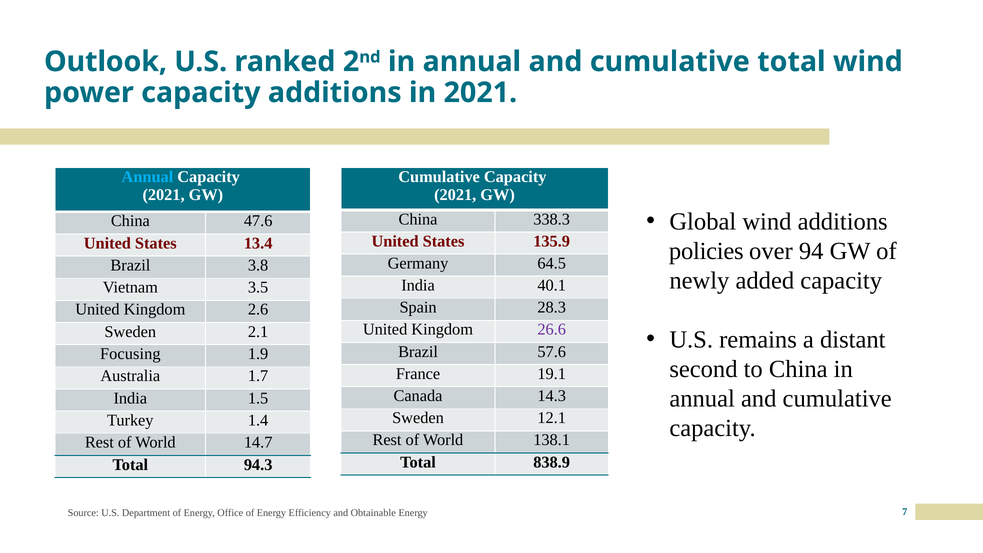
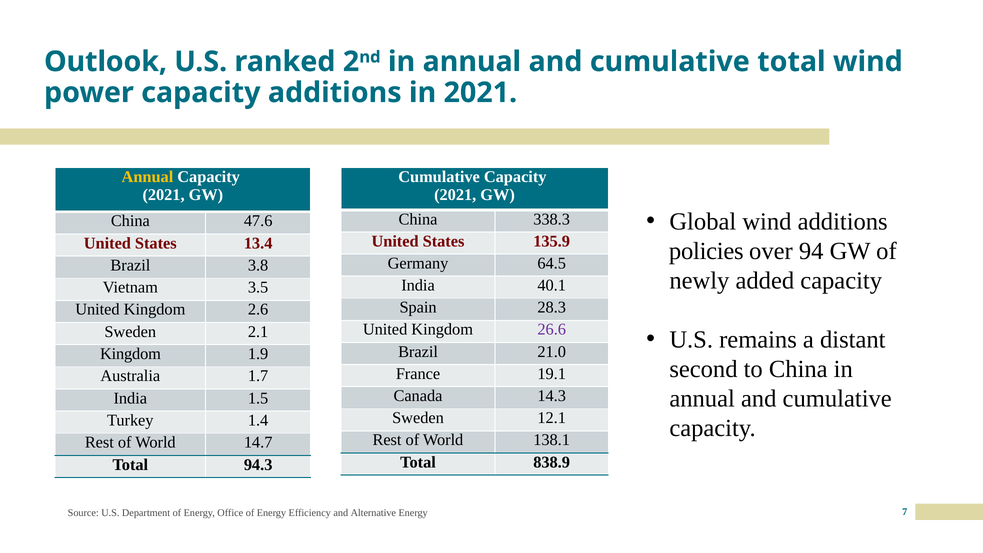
Annual at (147, 177) colour: light blue -> yellow
57.6: 57.6 -> 21.0
Focusing at (130, 354): Focusing -> Kingdom
Obtainable: Obtainable -> Alternative
